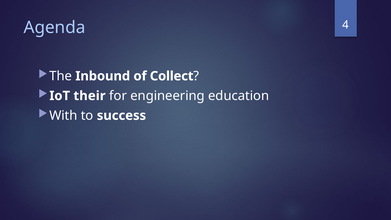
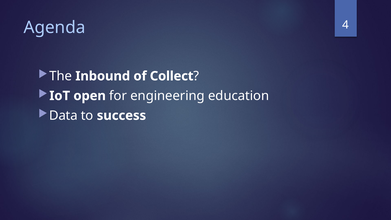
their: their -> open
With: With -> Data
